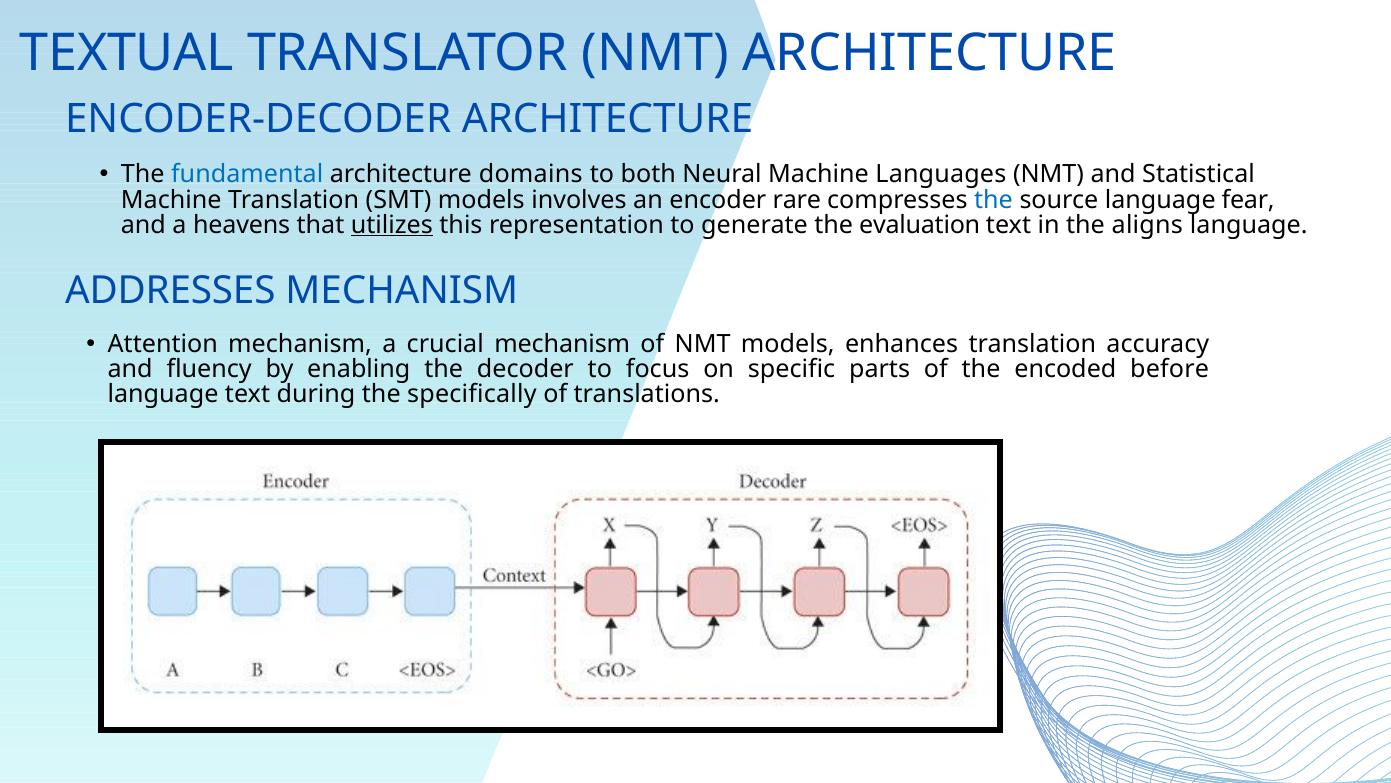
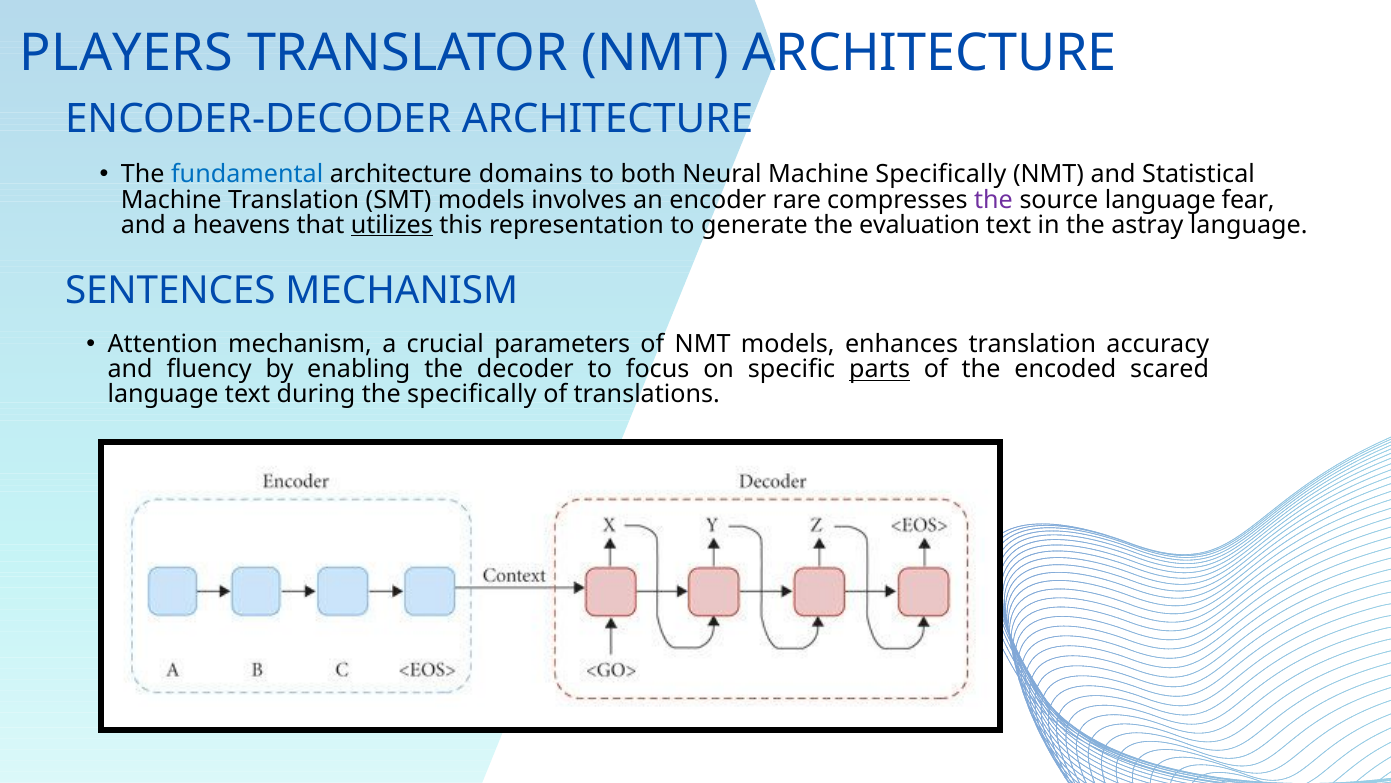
TEXTUAL: TEXTUAL -> PLAYERS
Machine Languages: Languages -> Specifically
the at (994, 200) colour: blue -> purple
aligns: aligns -> astray
ADDRESSES: ADDRESSES -> SENTENCES
crucial mechanism: mechanism -> parameters
parts underline: none -> present
before: before -> scared
